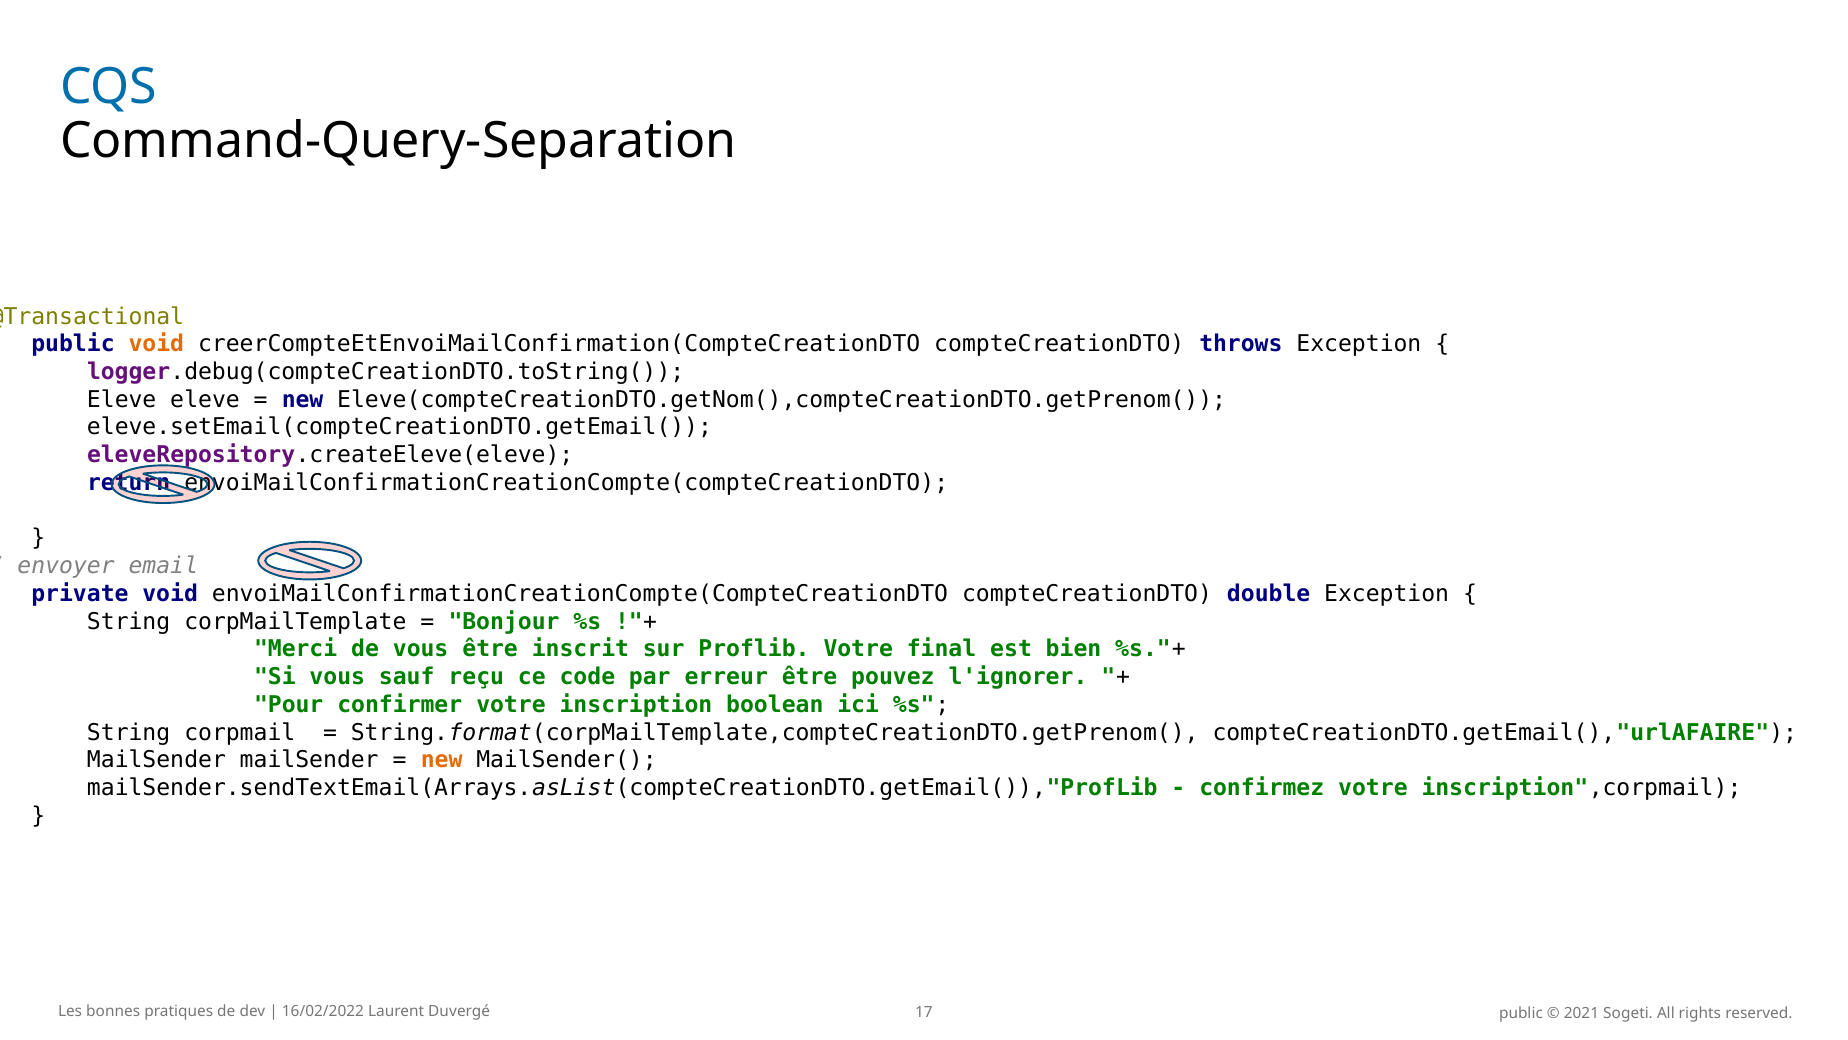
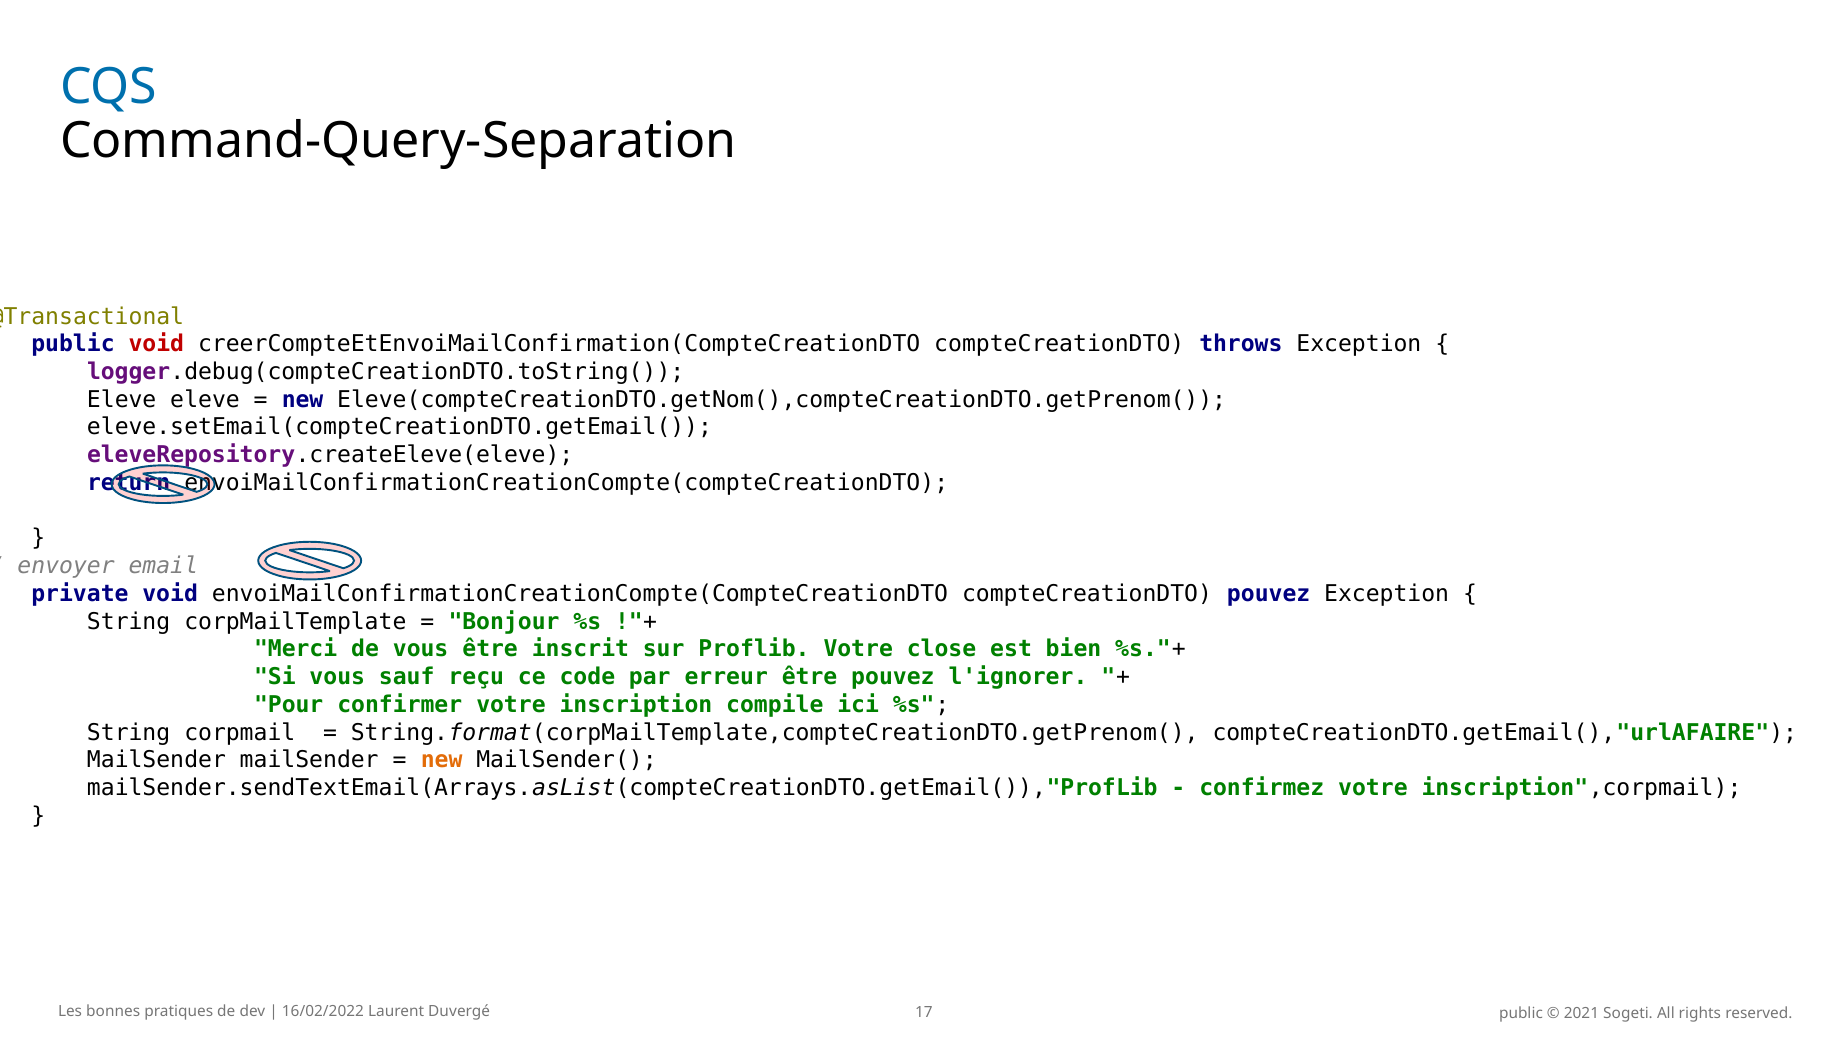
void at (156, 344) colour: orange -> red
compteCreationDTO double: double -> pouvez
final: final -> close
boolean: boolean -> compile
